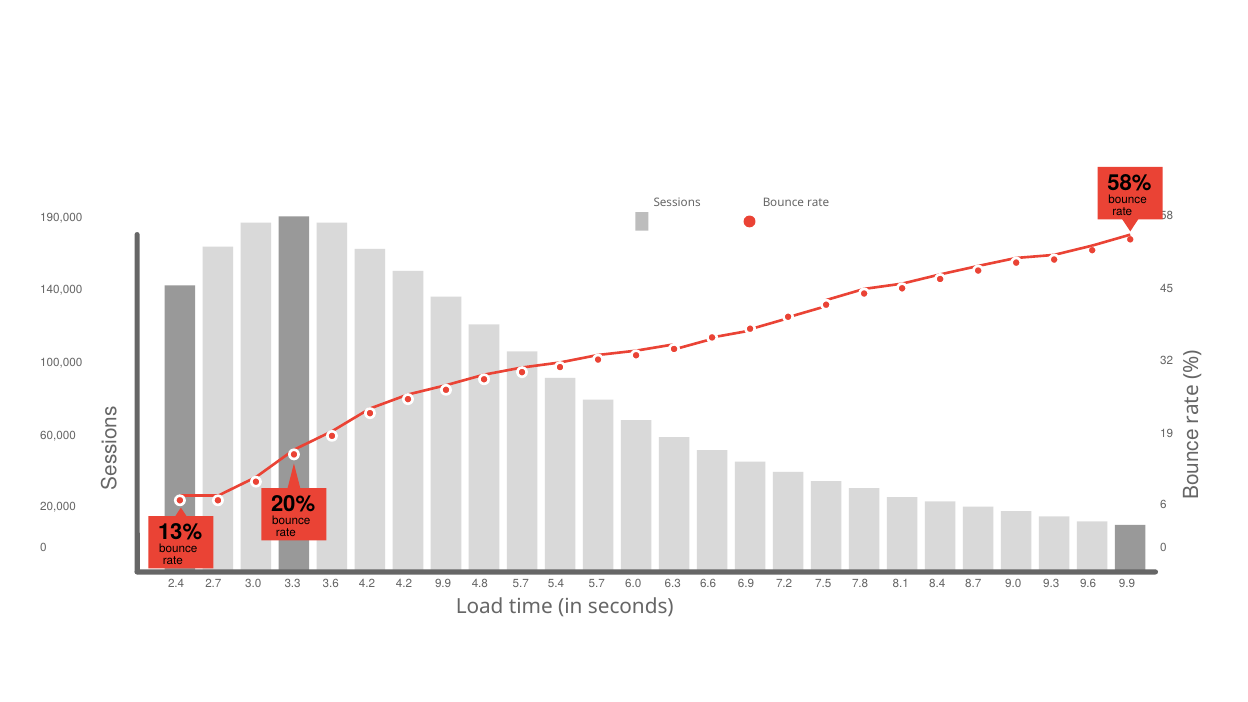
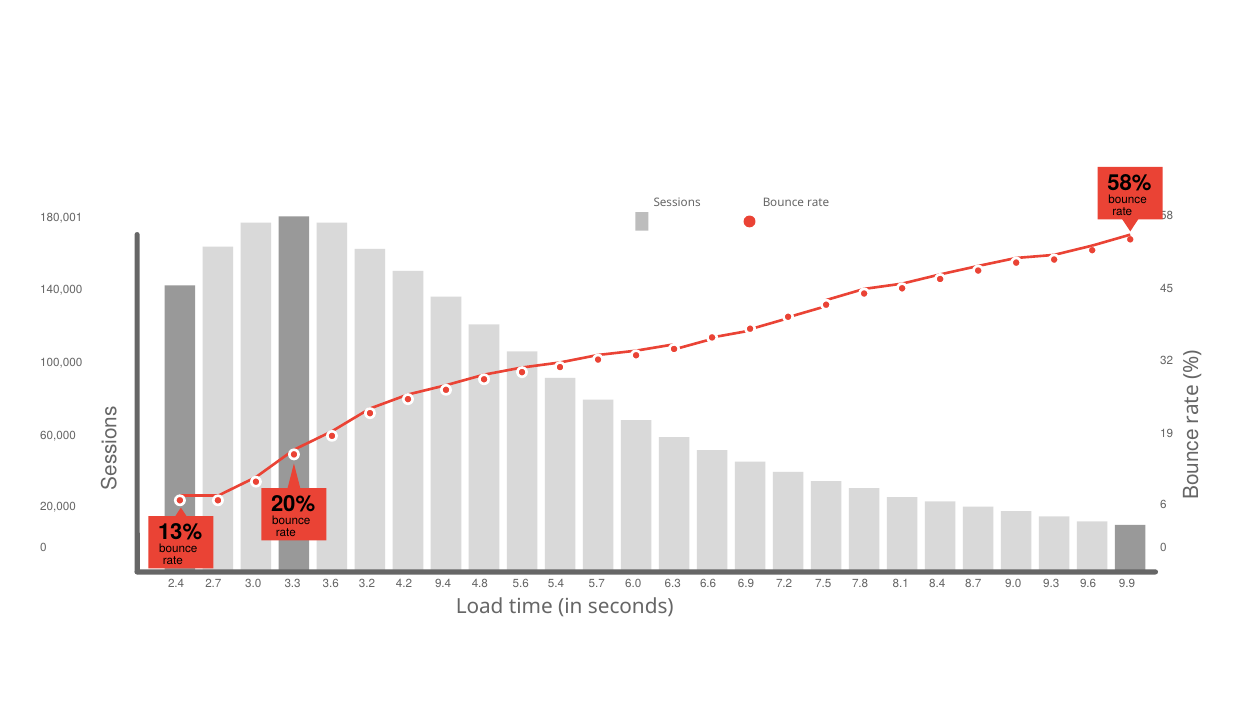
190,000: 190,000 -> 180,001
3.6 4.2: 4.2 -> 3.2
4.2 9.9: 9.9 -> 9.4
4.8 5.7: 5.7 -> 5.6
